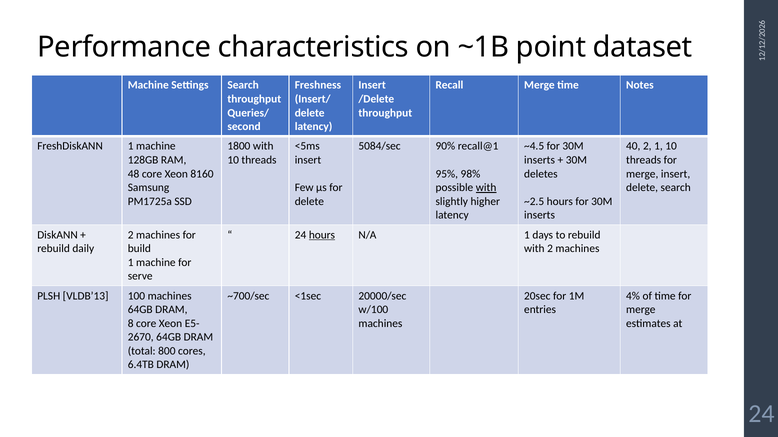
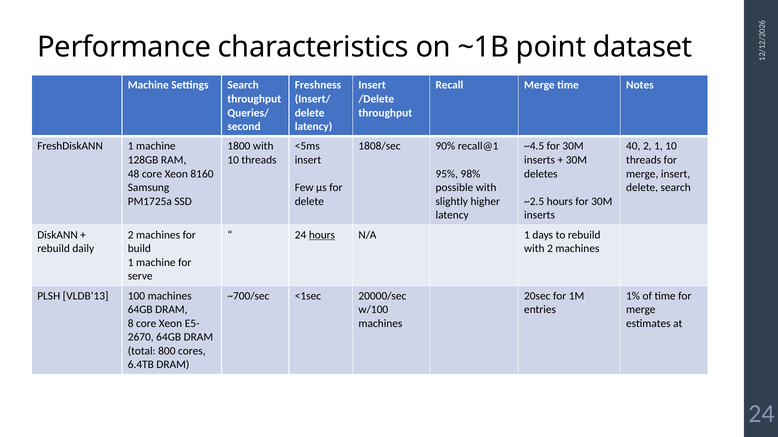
5084/sec: 5084/sec -> 1808/sec
with at (486, 188) underline: present -> none
4%: 4% -> 1%
